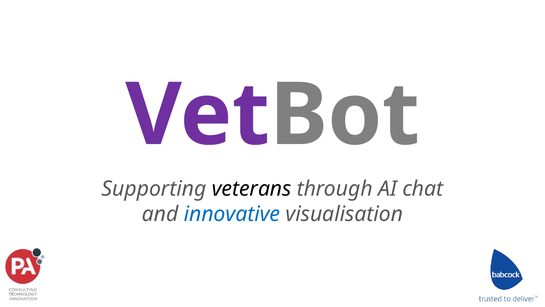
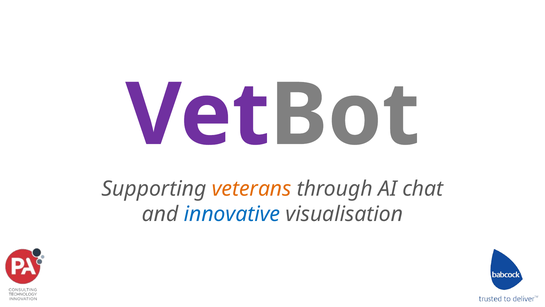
veterans colour: black -> orange
